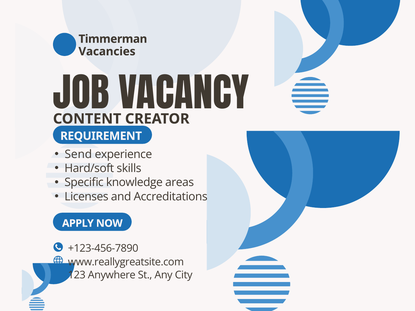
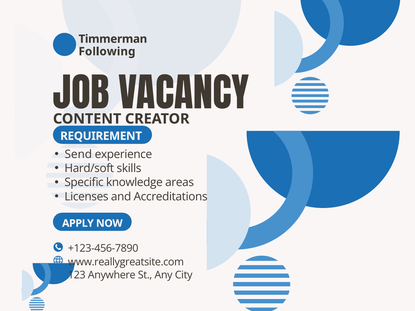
Vacancies: Vacancies -> Following
